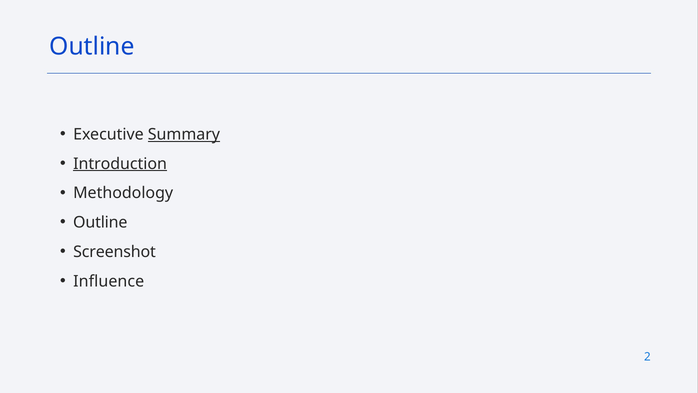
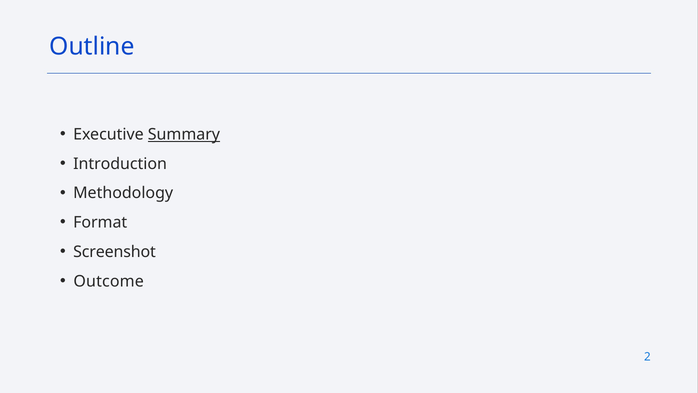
Introduction underline: present -> none
Outline at (100, 222): Outline -> Format
Influence: Influence -> Outcome
